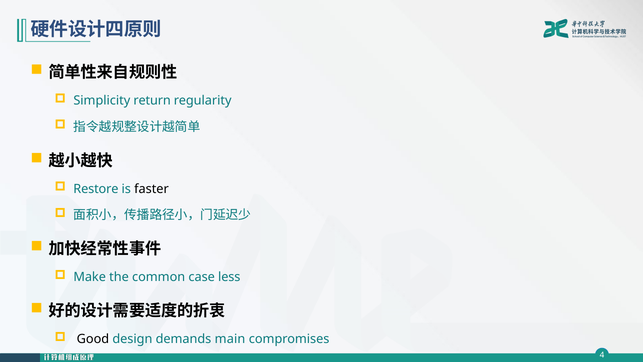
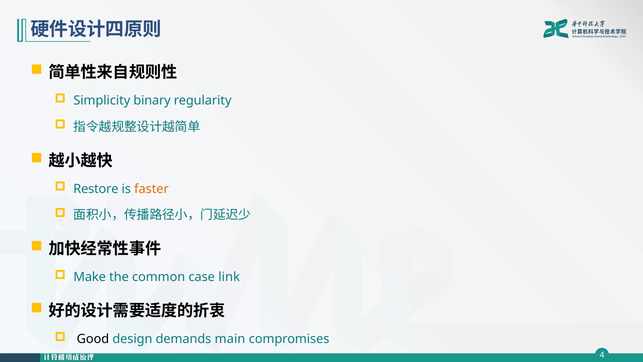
return: return -> binary
faster colour: black -> orange
less: less -> link
